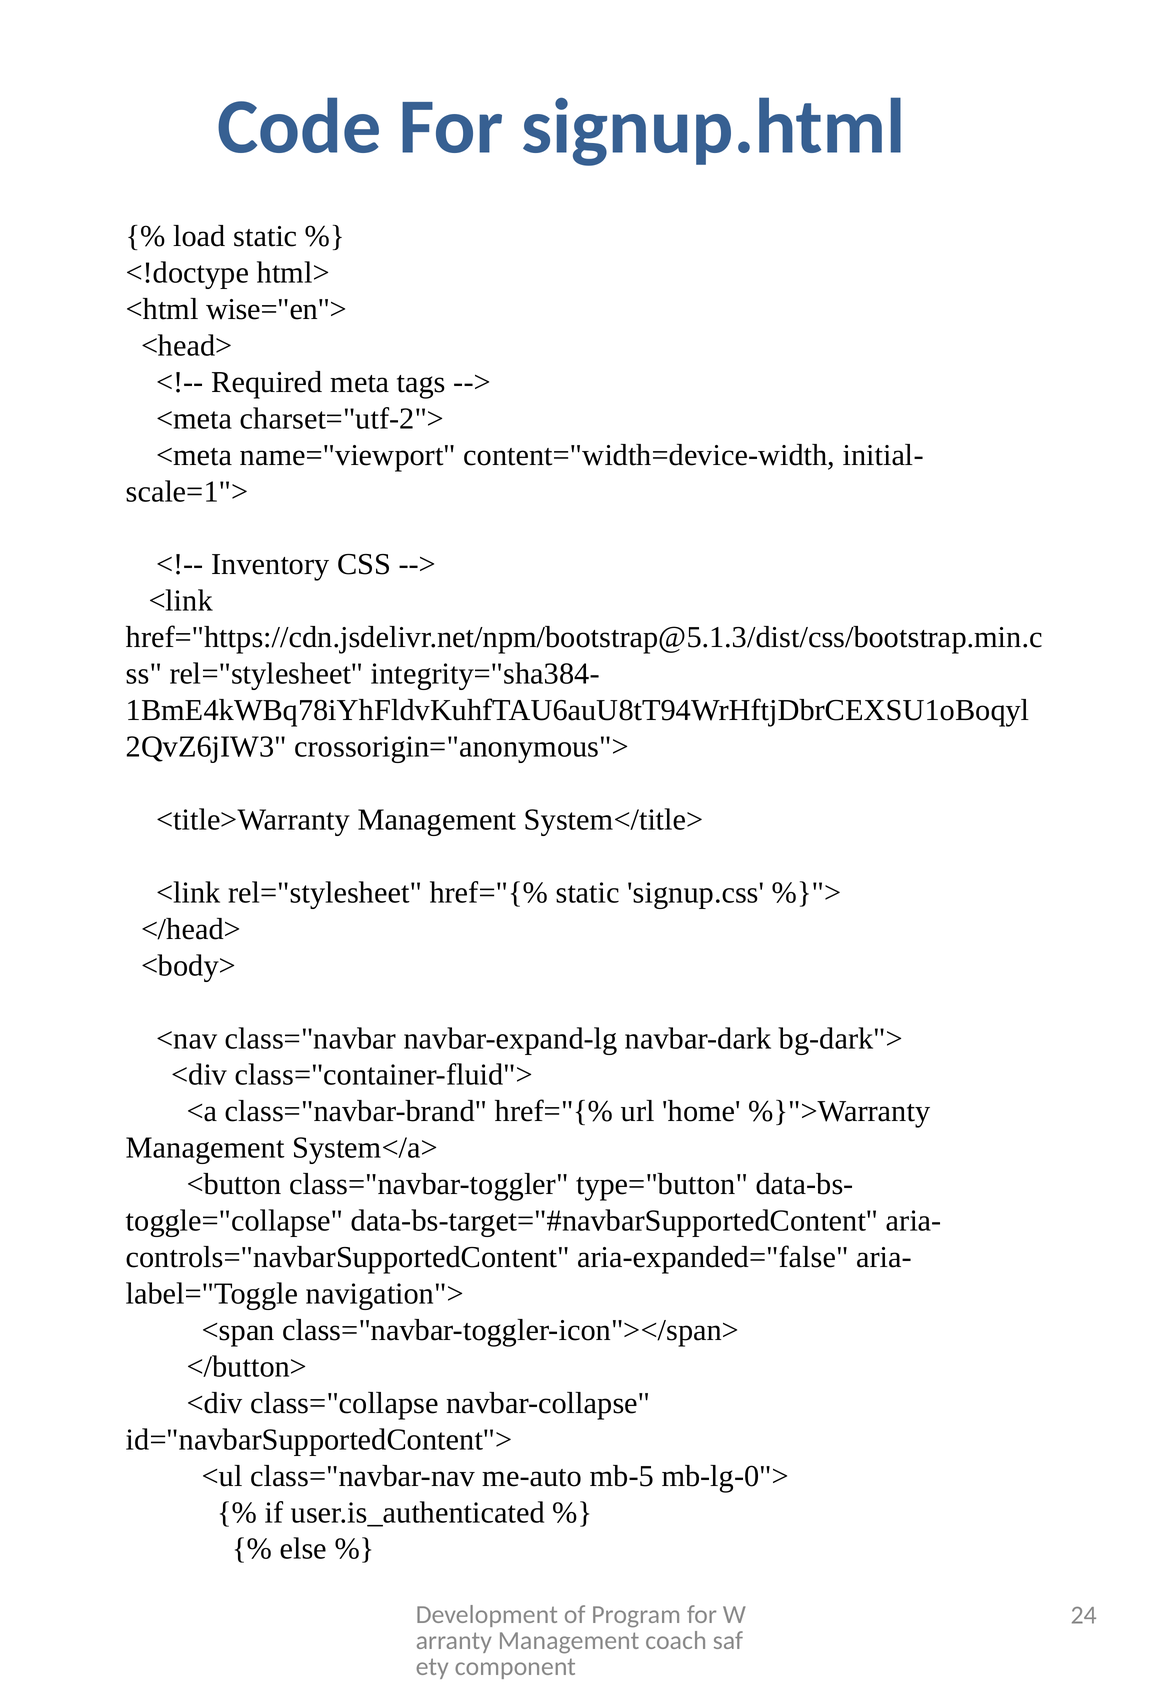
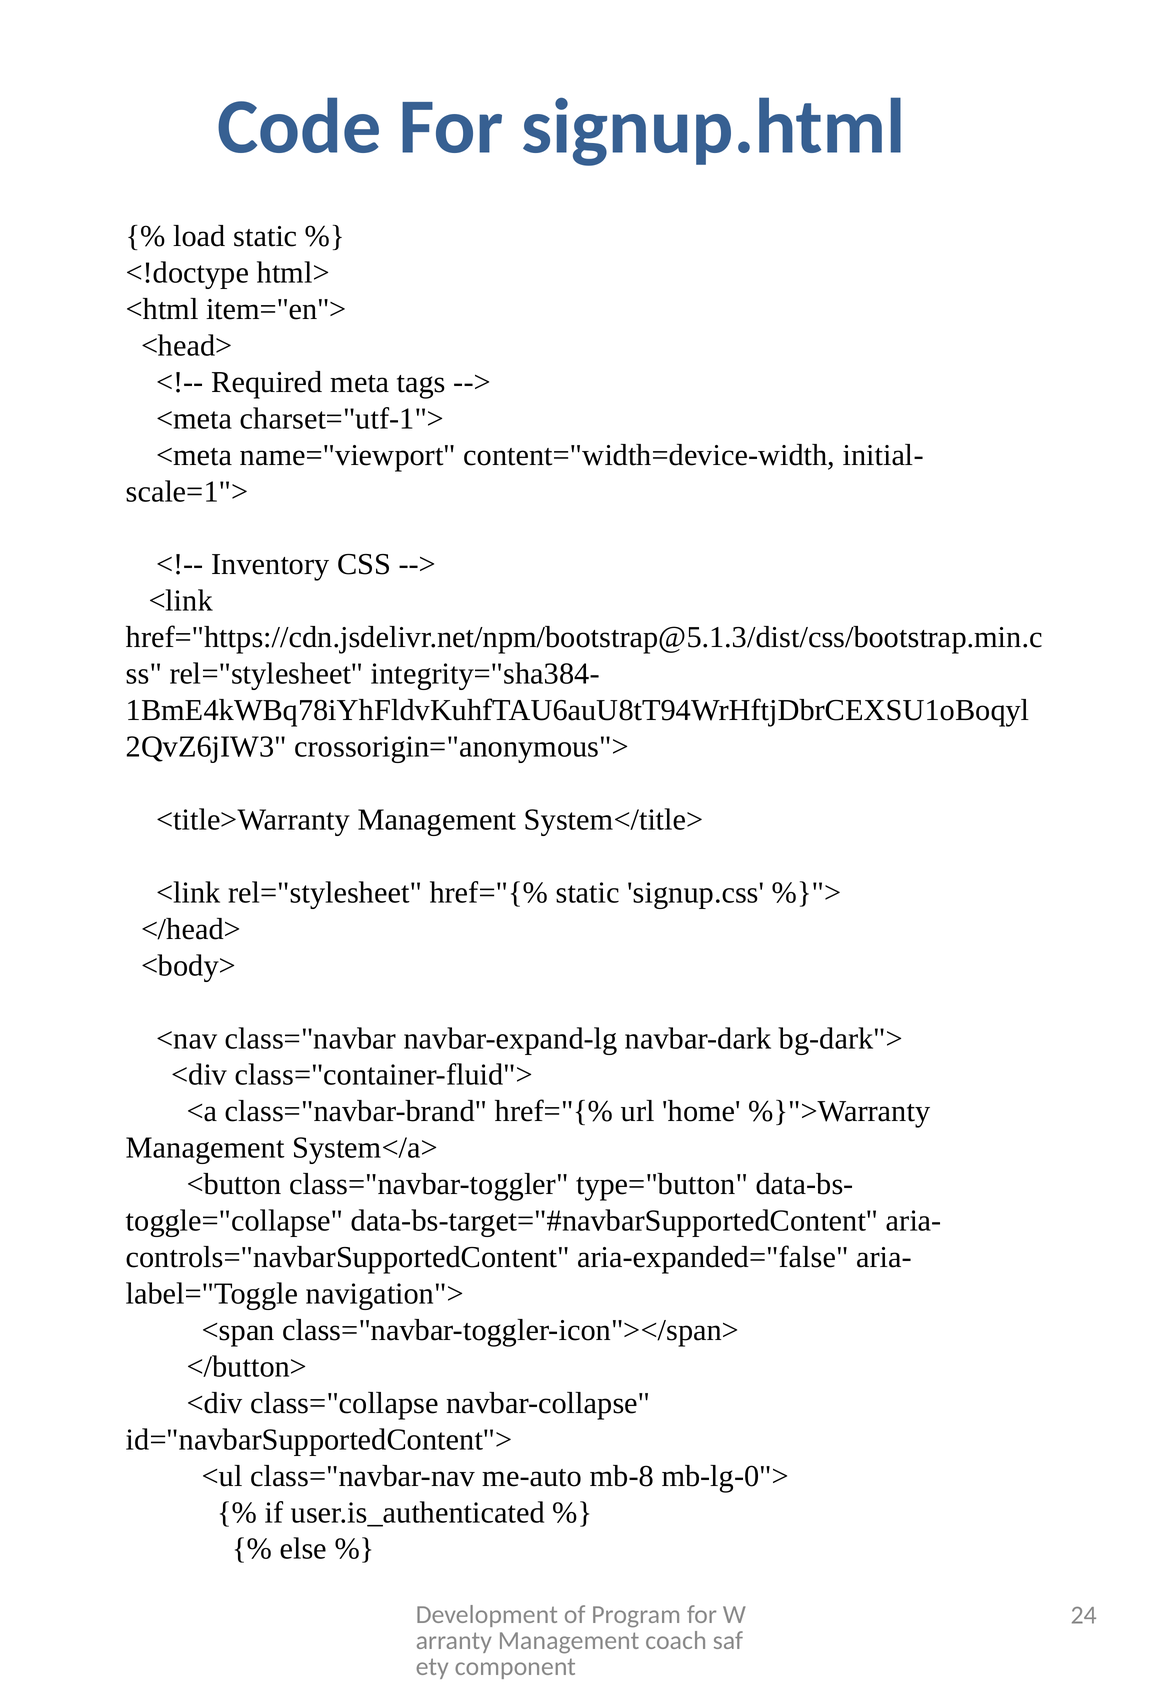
wise="en">: wise="en"> -> item="en">
charset="utf-2">: charset="utf-2"> -> charset="utf-1">
mb-5: mb-5 -> mb-8
